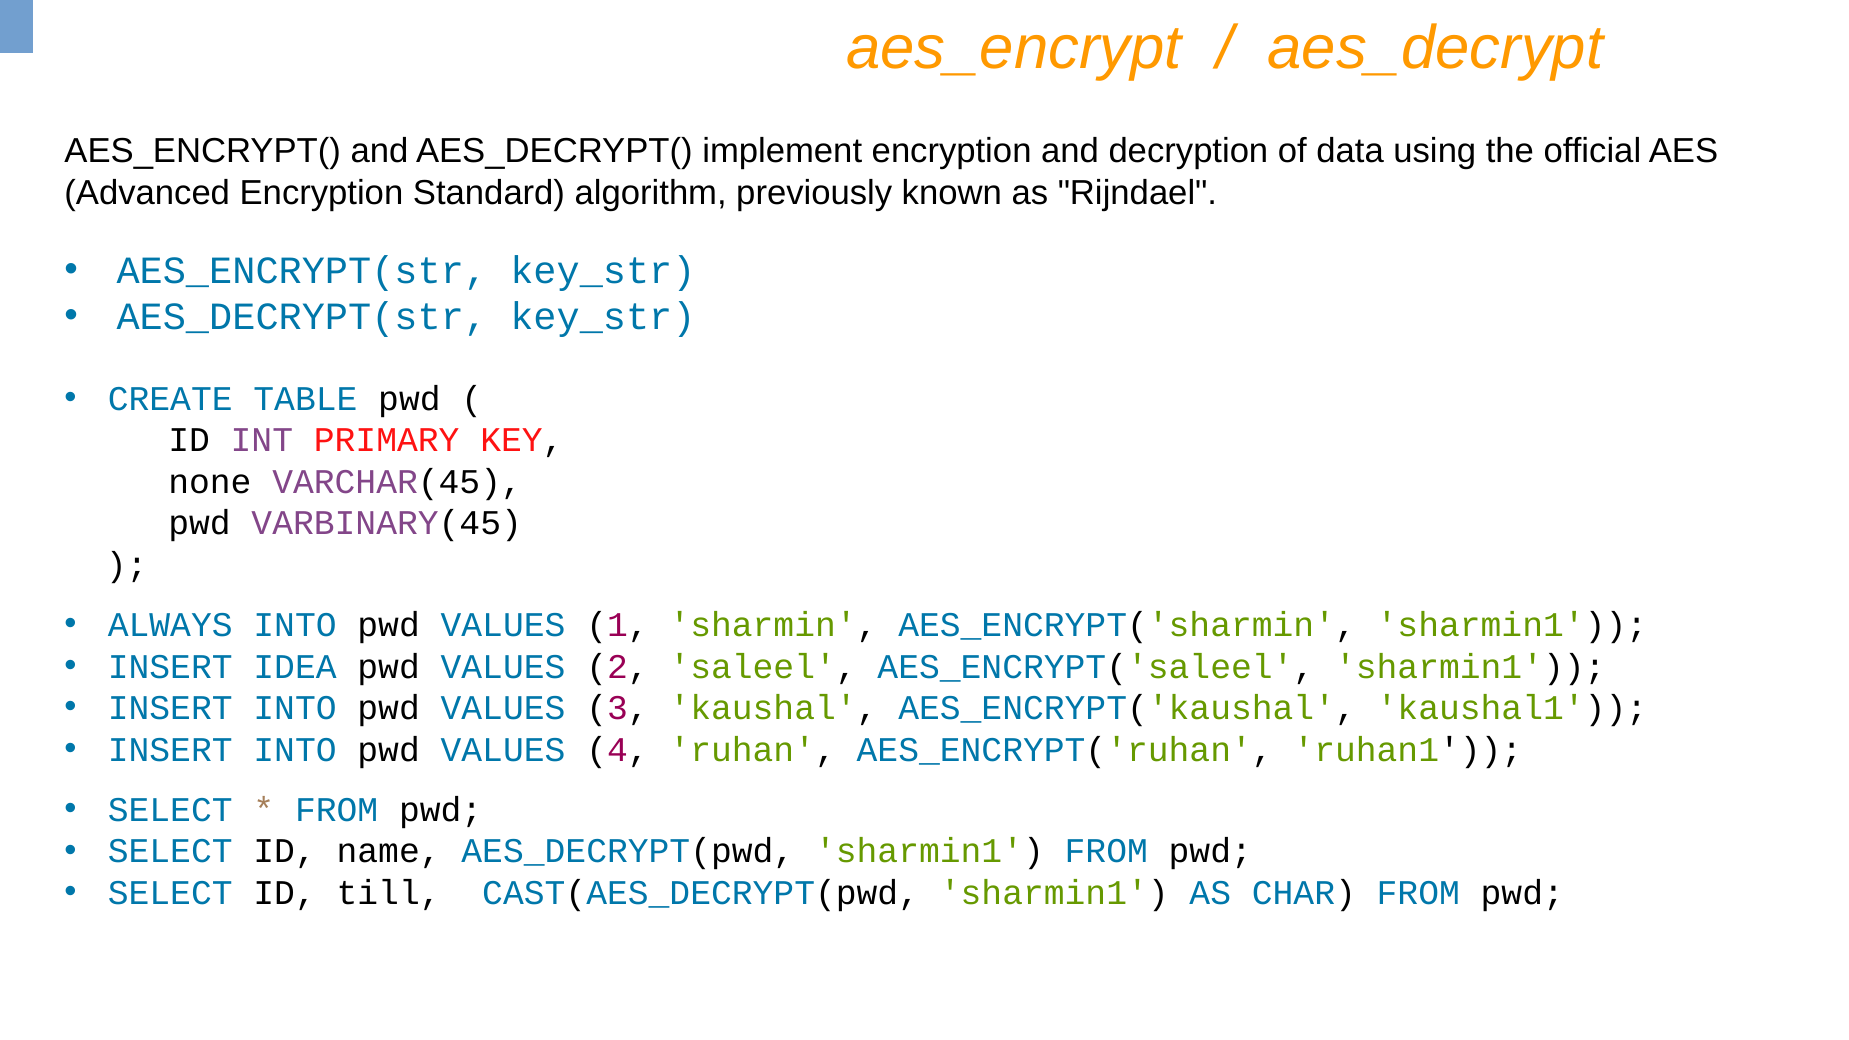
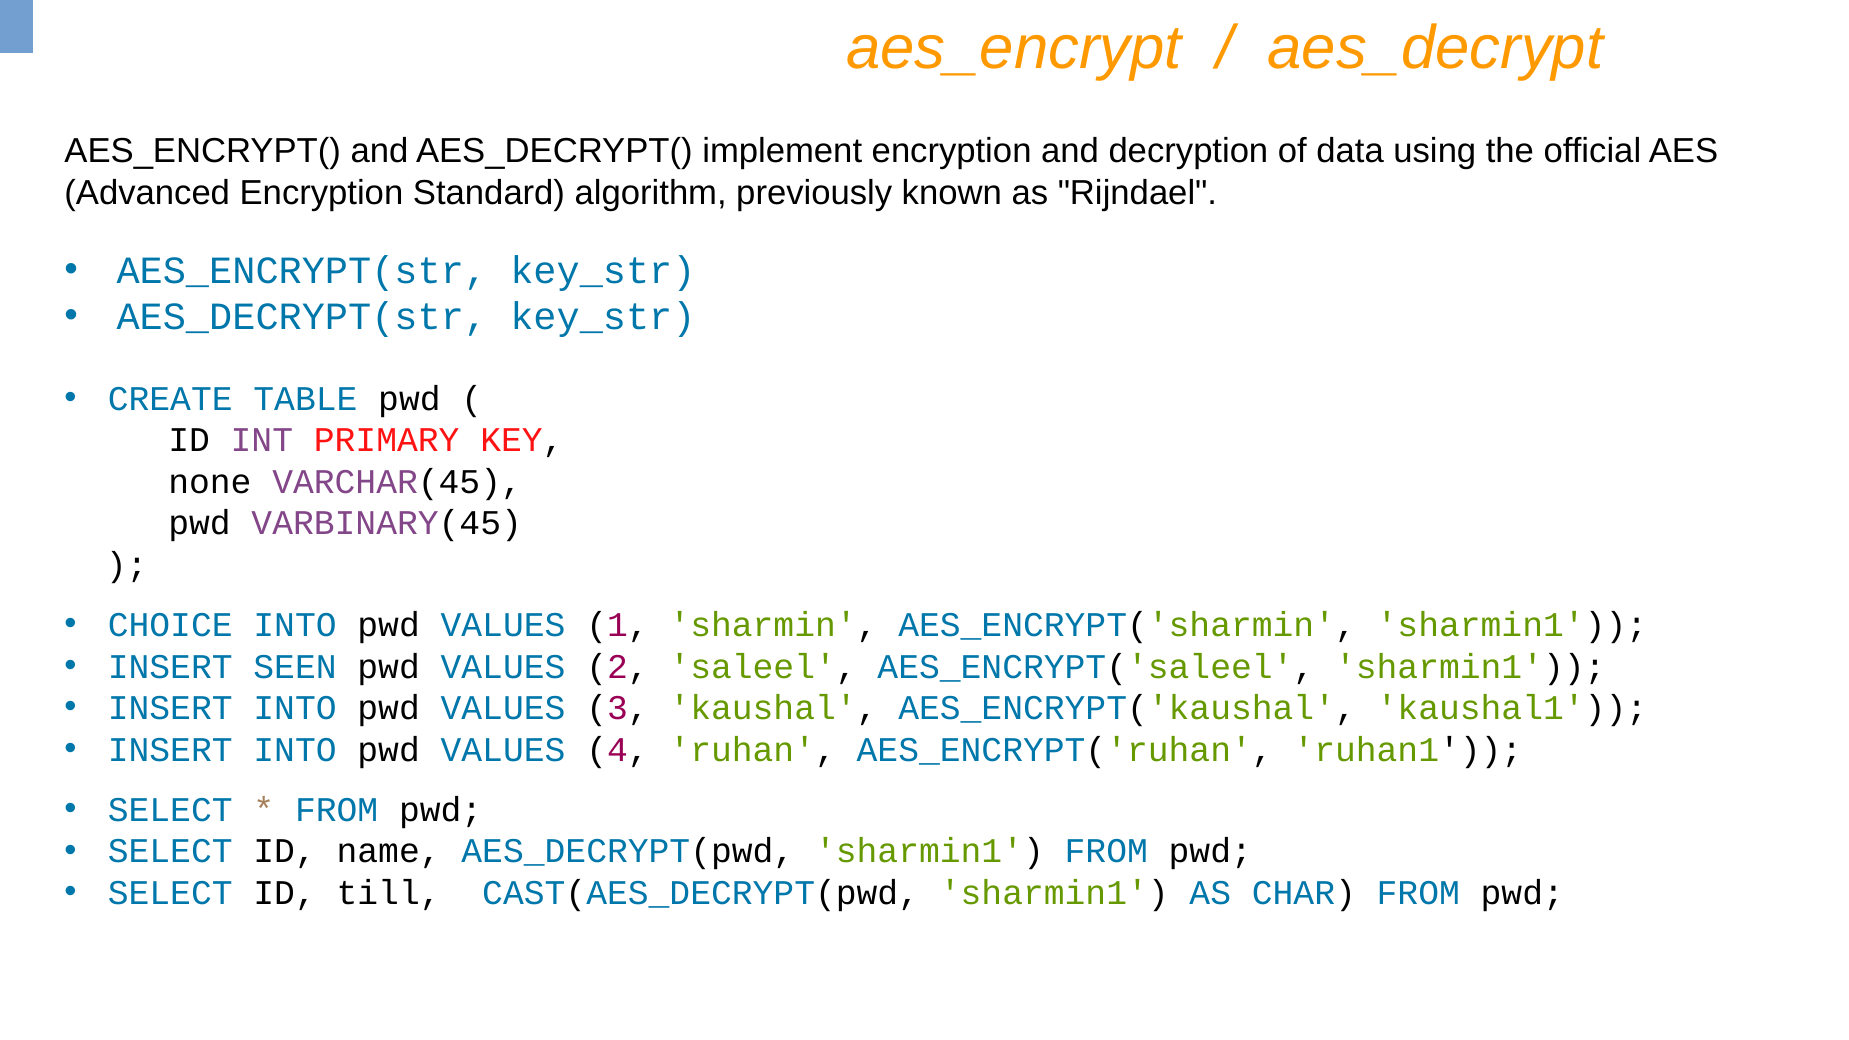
ALWAYS: ALWAYS -> CHOICE
IDEA: IDEA -> SEEN
